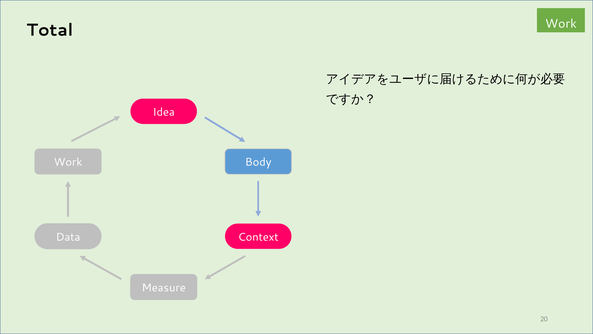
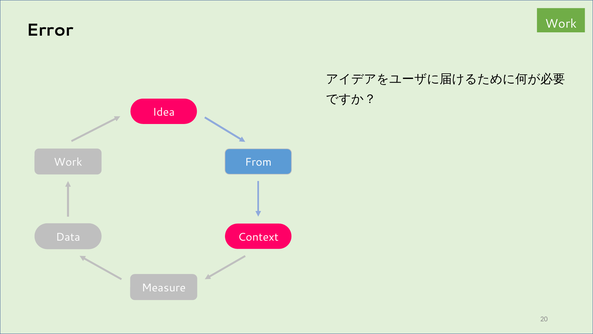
Total: Total -> Error
Body: Body -> From
